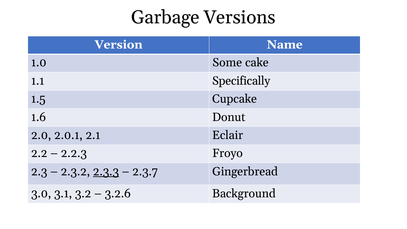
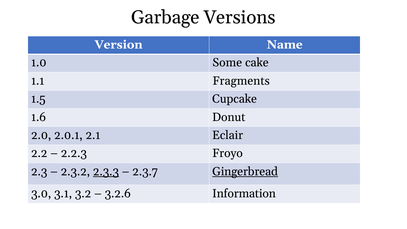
Specifically: Specifically -> Fragments
Gingerbread underline: none -> present
Background: Background -> Information
